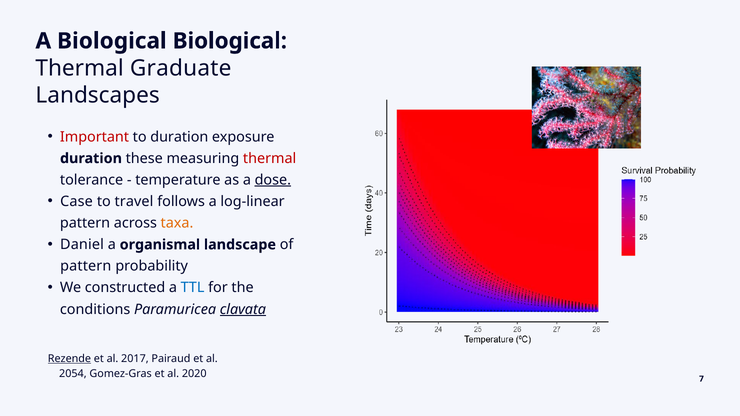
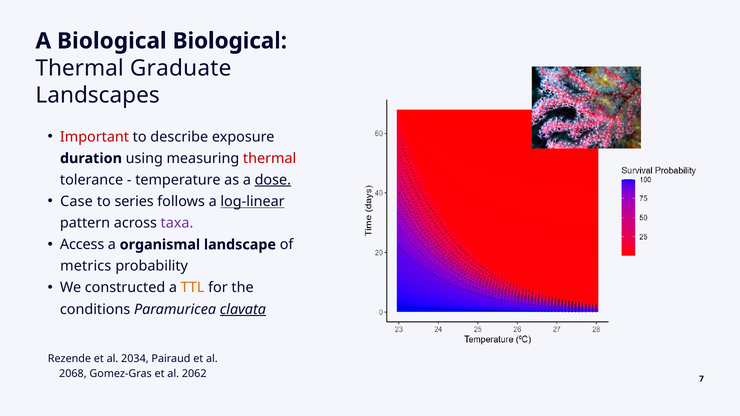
to duration: duration -> describe
these: these -> using
travel: travel -> series
log-linear underline: none -> present
taxa colour: orange -> purple
Daniel: Daniel -> Access
pattern at (86, 266): pattern -> metrics
TTL colour: blue -> orange
Rezende underline: present -> none
2017: 2017 -> 2034
2054: 2054 -> 2068
2020: 2020 -> 2062
